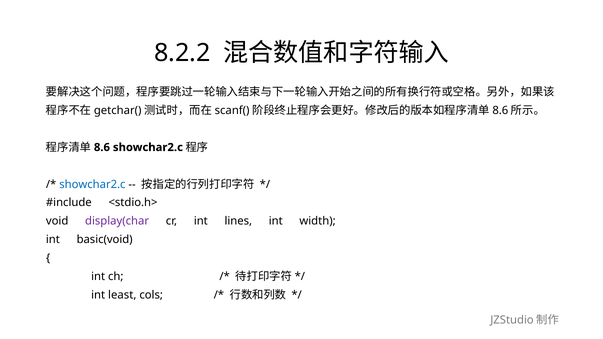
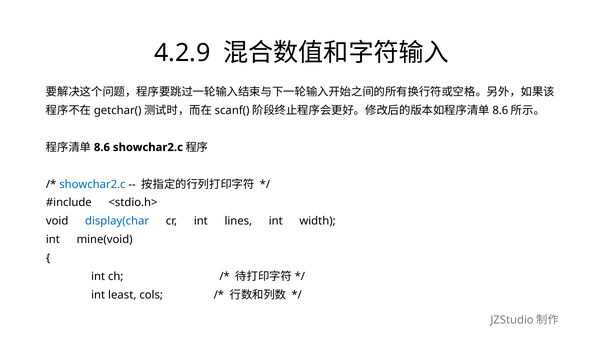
8.2.2: 8.2.2 -> 4.2.9
display(char colour: purple -> blue
basic(void: basic(void -> mine(void
